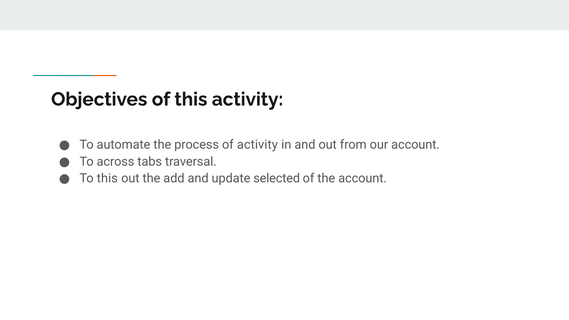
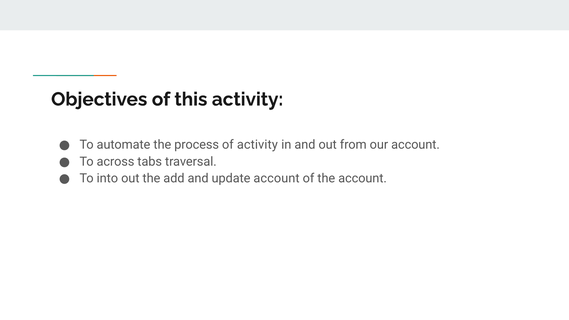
To this: this -> into
update selected: selected -> account
